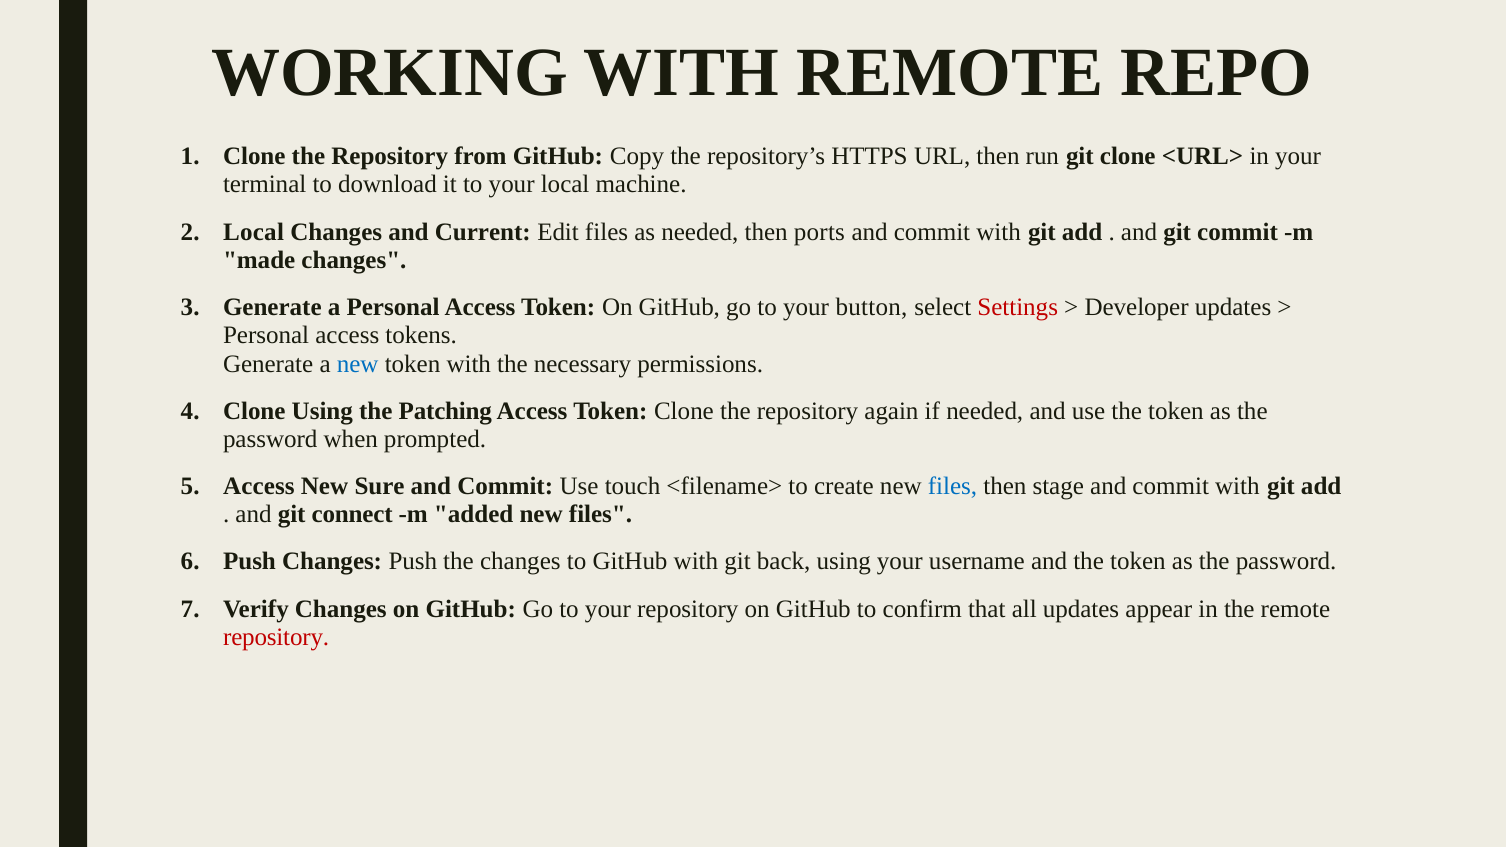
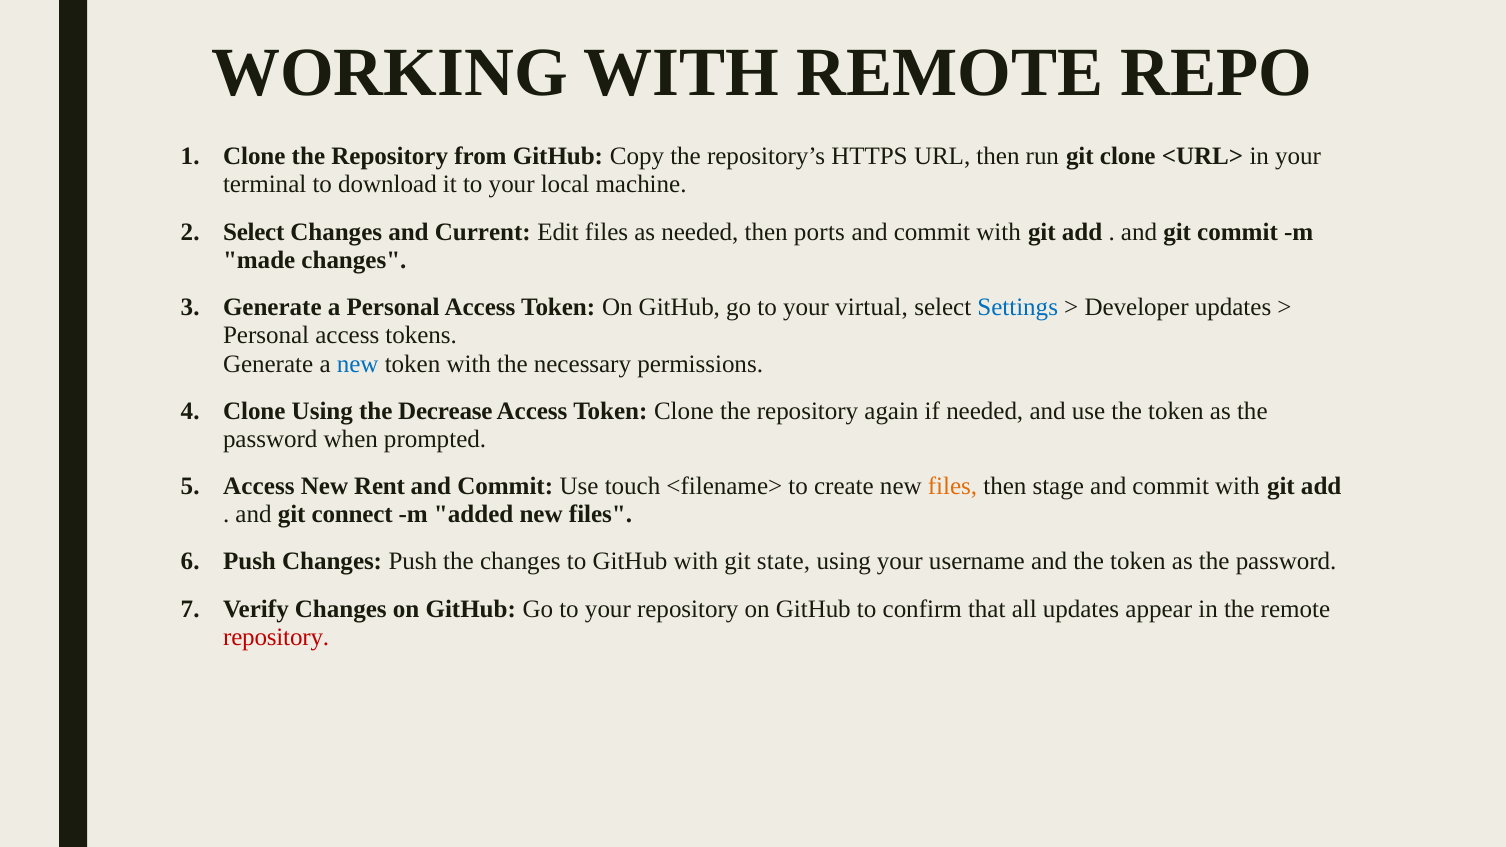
Local at (254, 232): Local -> Select
button: button -> virtual
Settings colour: red -> blue
Patching: Patching -> Decrease
Sure: Sure -> Rent
files at (953, 486) colour: blue -> orange
back: back -> state
